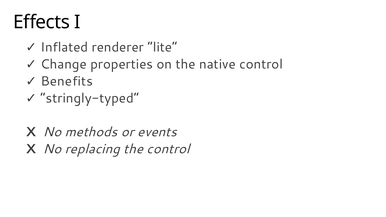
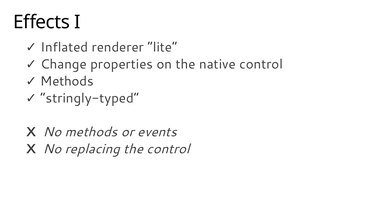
Benefits at (67, 81): Benefits -> Methods
